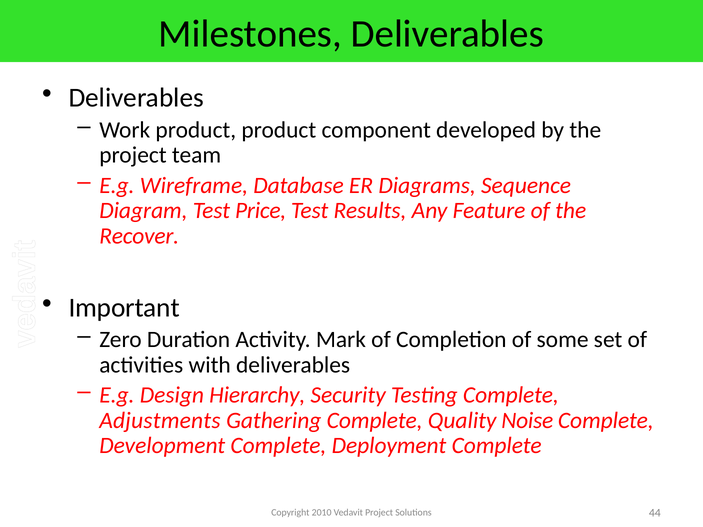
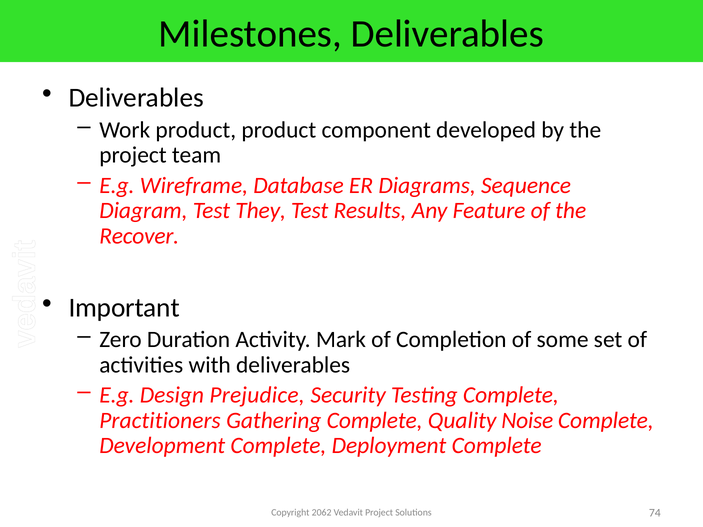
Price: Price -> They
Hierarchy: Hierarchy -> Prejudice
Adjustments: Adjustments -> Practitioners
2010: 2010 -> 2062
44: 44 -> 74
